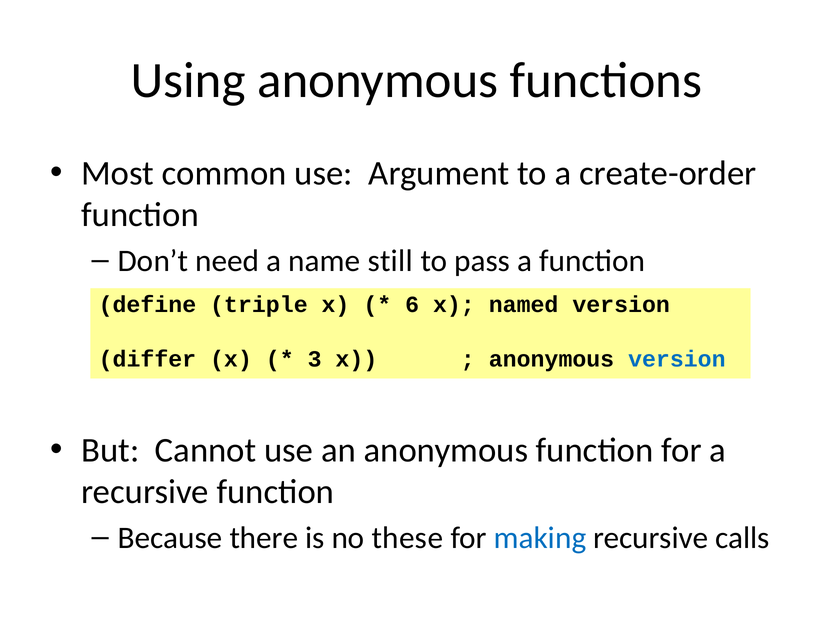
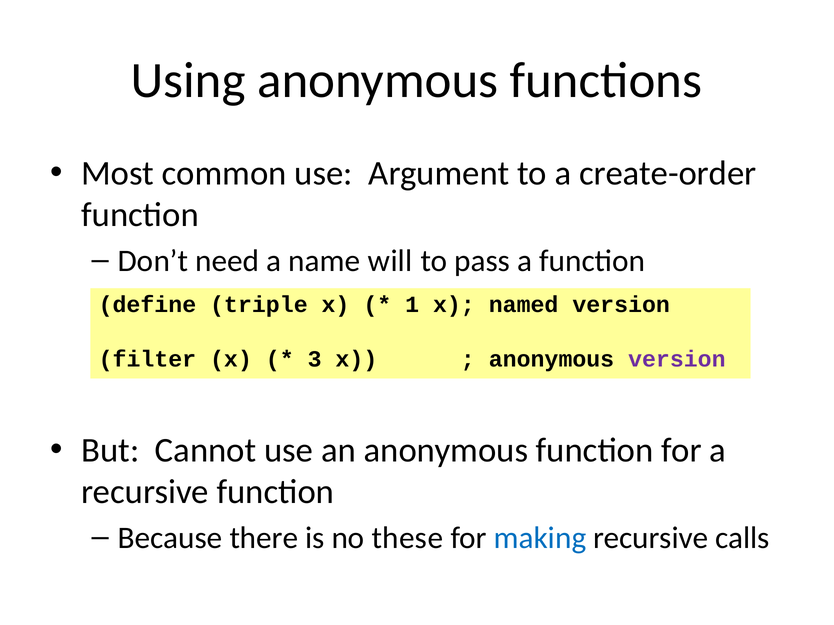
still: still -> will
6: 6 -> 1
differ: differ -> filter
version at (677, 360) colour: blue -> purple
